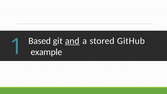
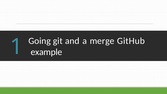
Based: Based -> Going
and underline: present -> none
stored: stored -> merge
